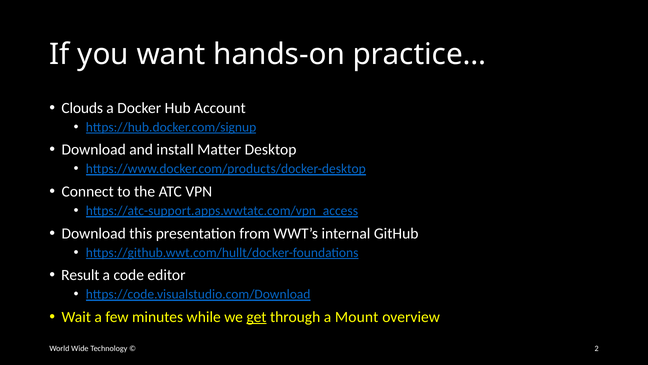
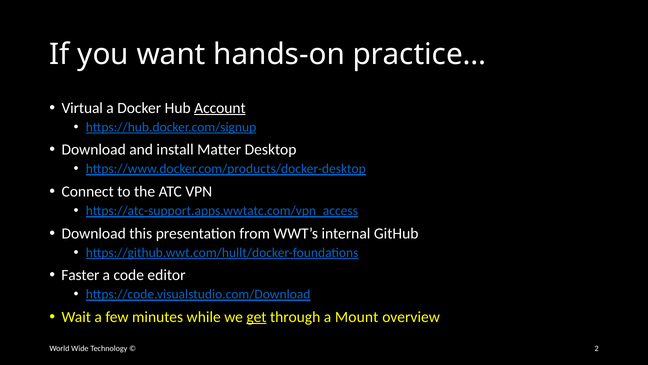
Clouds: Clouds -> Virtual
Account underline: none -> present
Result: Result -> Faster
